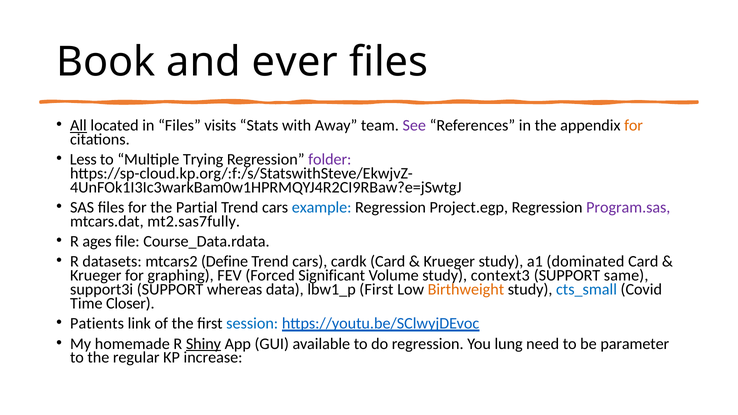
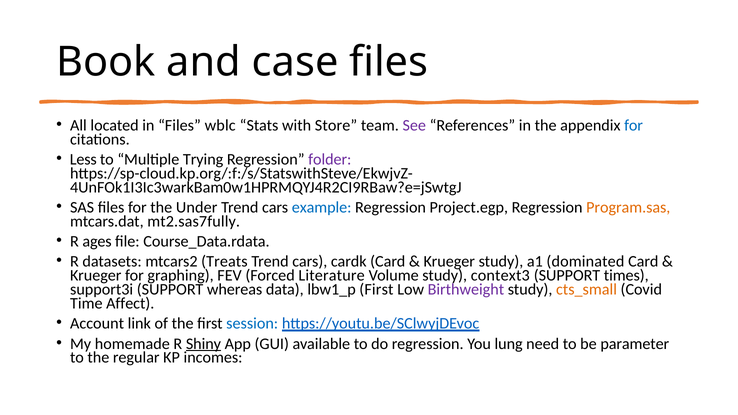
ever: ever -> case
All underline: present -> none
visits: visits -> wblc
Away: Away -> Store
for at (634, 125) colour: orange -> blue
Partial: Partial -> Under
Program.sas colour: purple -> orange
Define: Define -> Treats
Significant: Significant -> Literature
same: same -> times
Birthweight colour: orange -> purple
cts_small colour: blue -> orange
Closer: Closer -> Affect
Patients: Patients -> Account
increase: increase -> incomes
